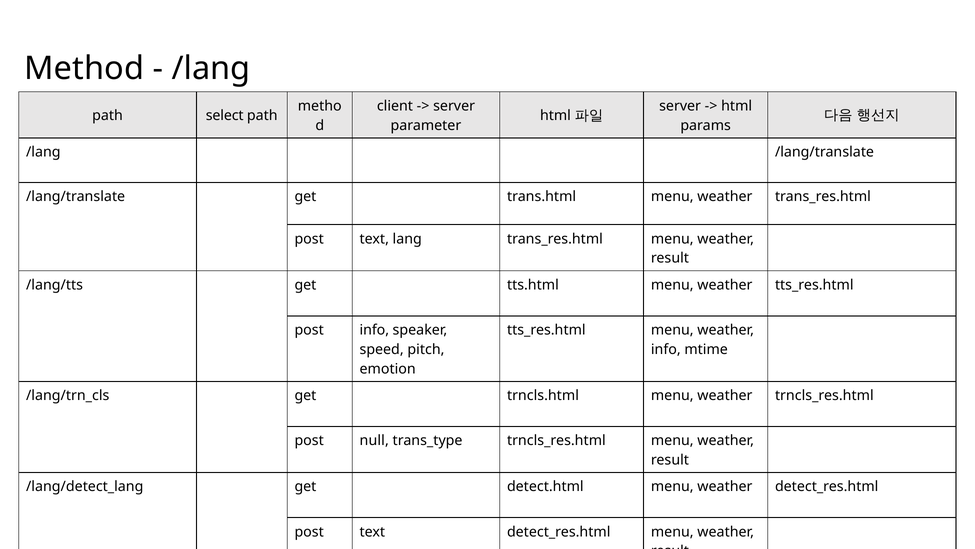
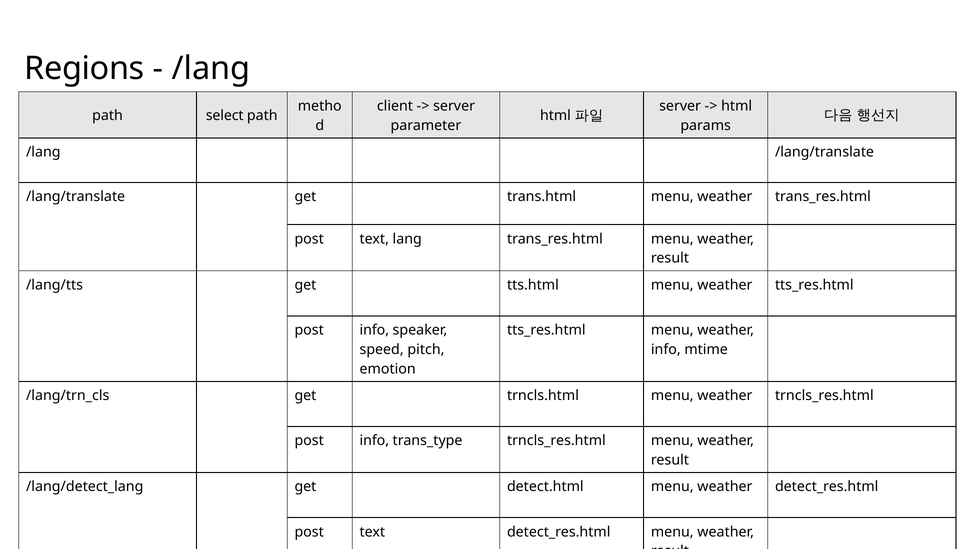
Method: Method -> Regions
null at (374, 440): null -> info
